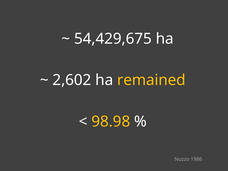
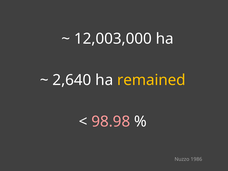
54,429,675: 54,429,675 -> 12,003,000
2,602: 2,602 -> 2,640
98.98 colour: yellow -> pink
